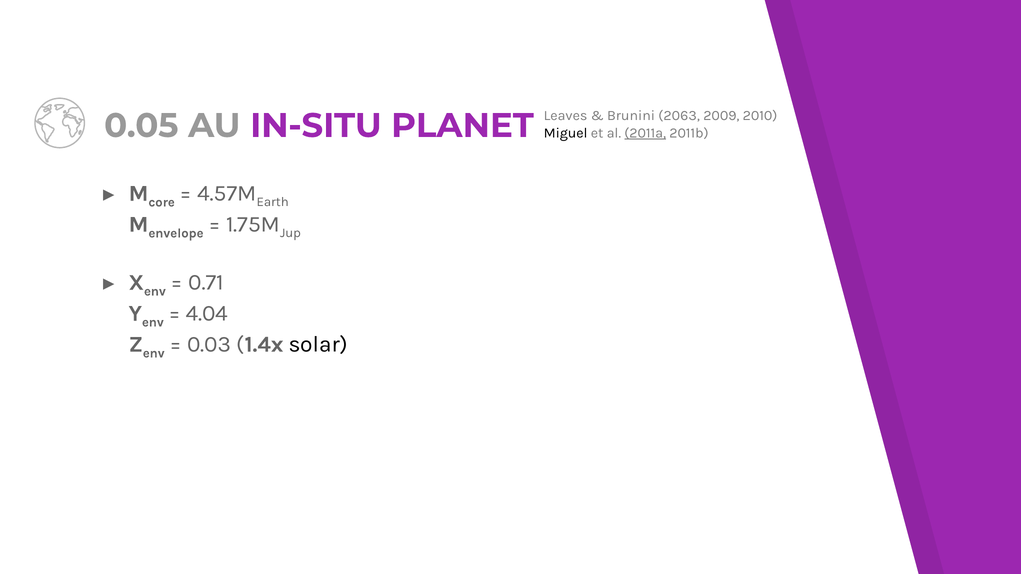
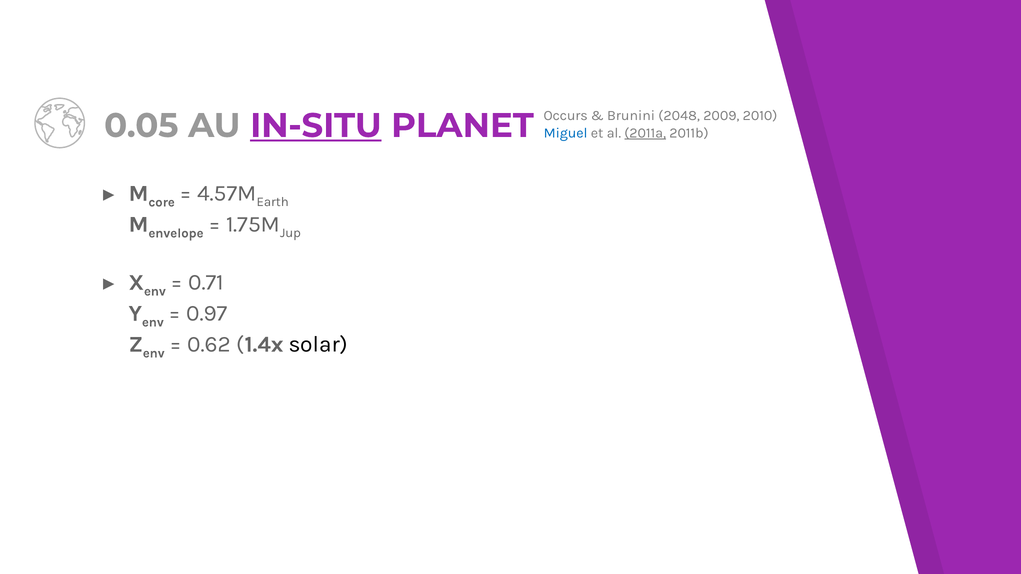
Leaves: Leaves -> Occurs
2063: 2063 -> 2048
IN-SITU underline: none -> present
Miguel colour: black -> blue
4.04: 4.04 -> 0.97
0.03: 0.03 -> 0.62
